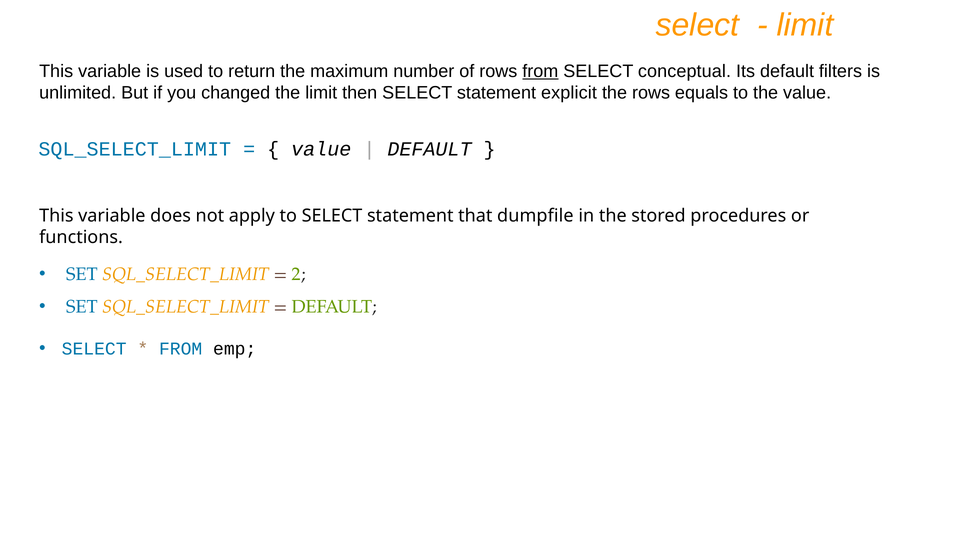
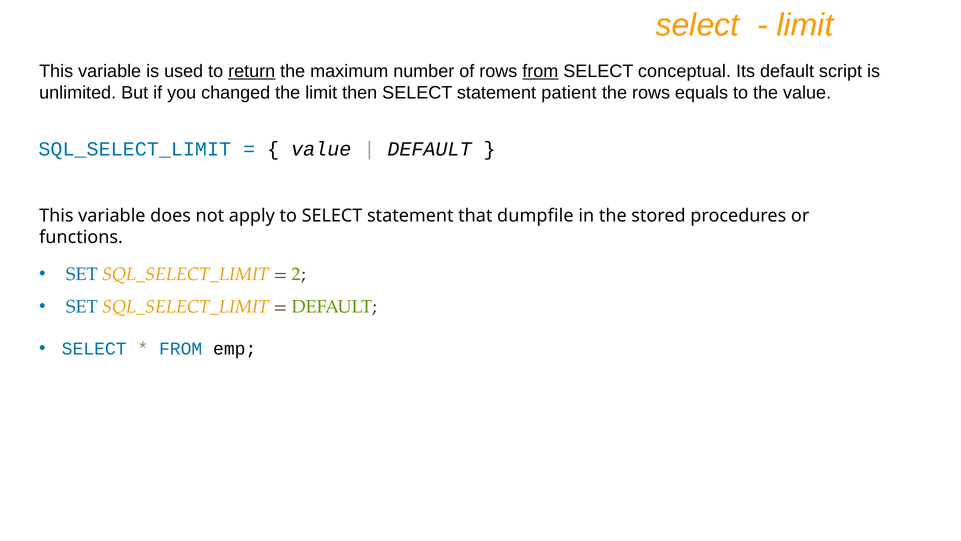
return underline: none -> present
filters: filters -> script
explicit: explicit -> patient
